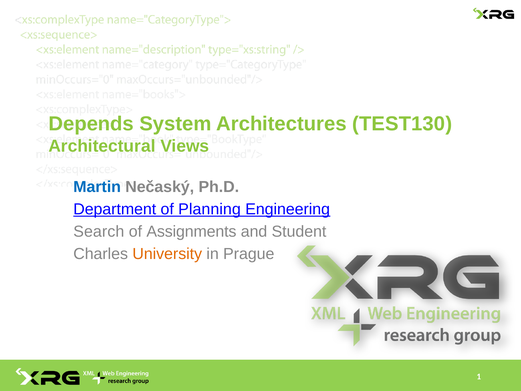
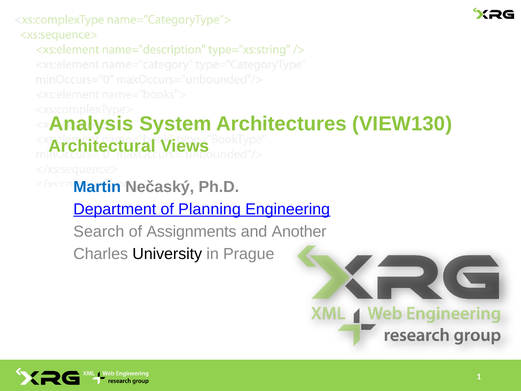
Depends: Depends -> Analysis
TEST130: TEST130 -> VIEW130
Student: Student -> Another
University colour: orange -> black
